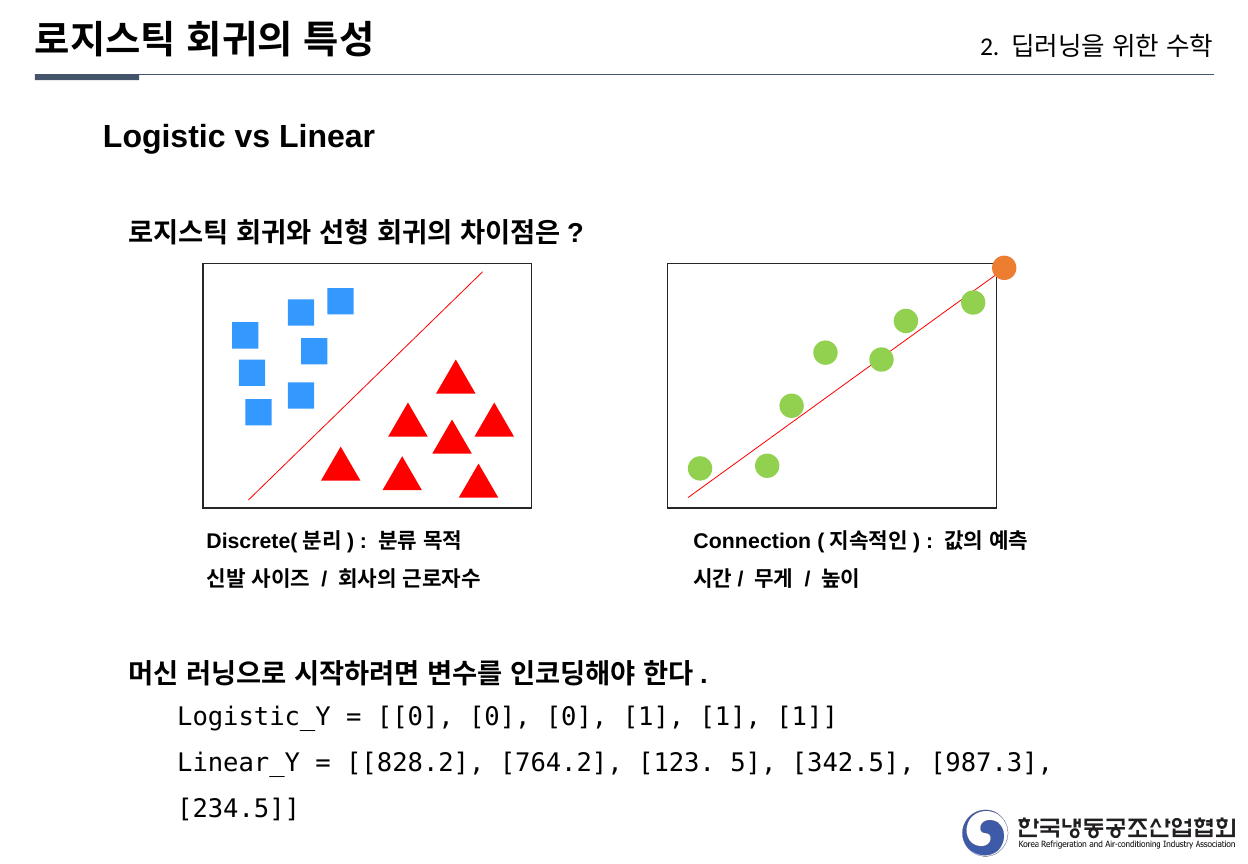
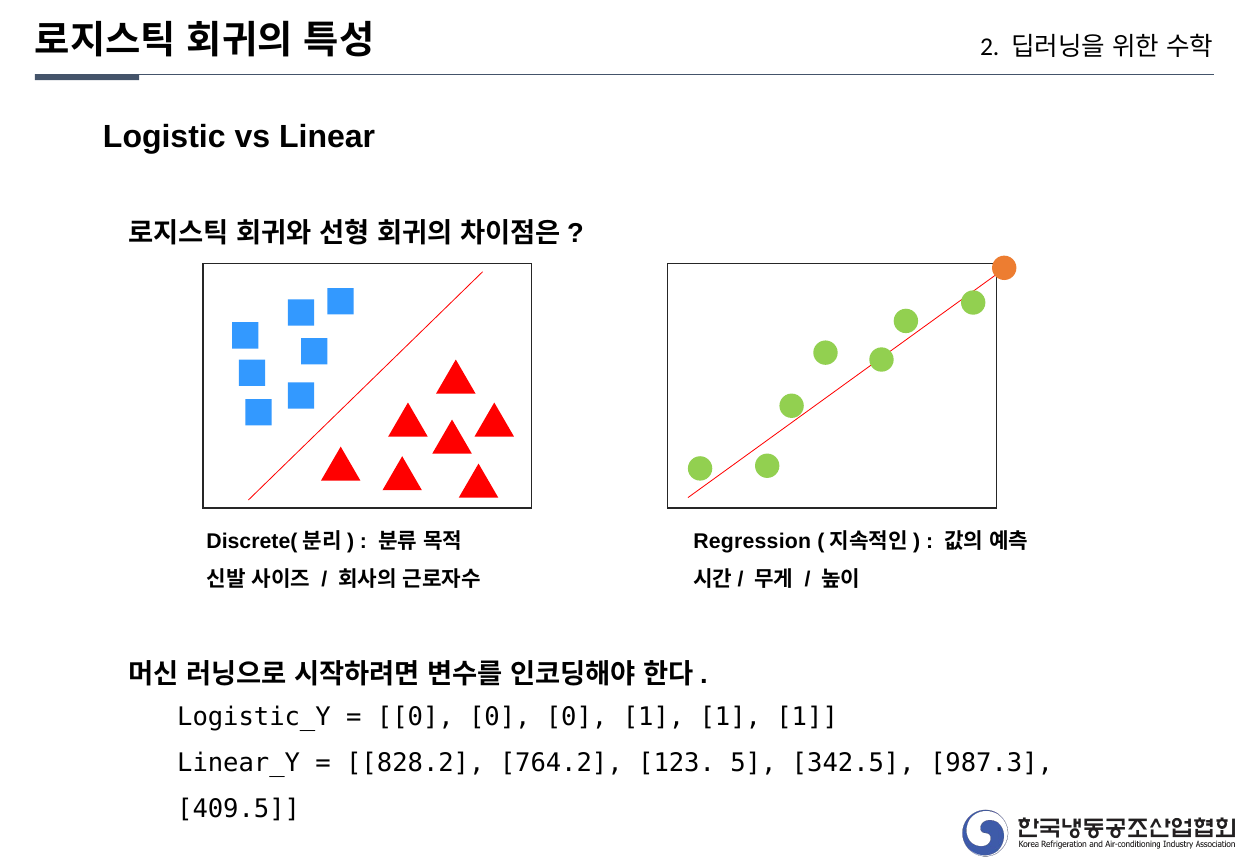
Connection: Connection -> Regression
234.5: 234.5 -> 409.5
